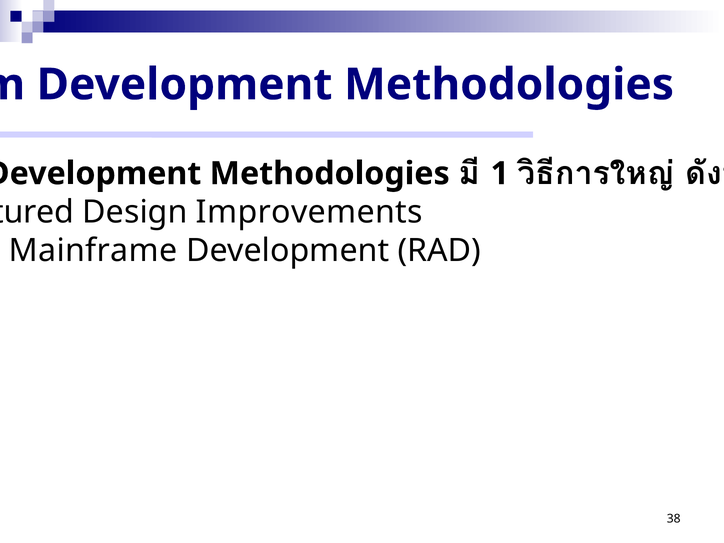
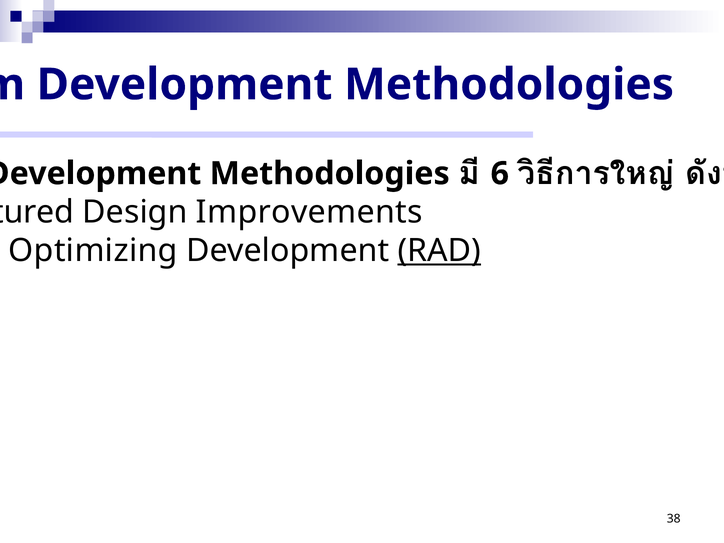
1: 1 -> 6
Mainframe: Mainframe -> Optimizing
RAD underline: none -> present
